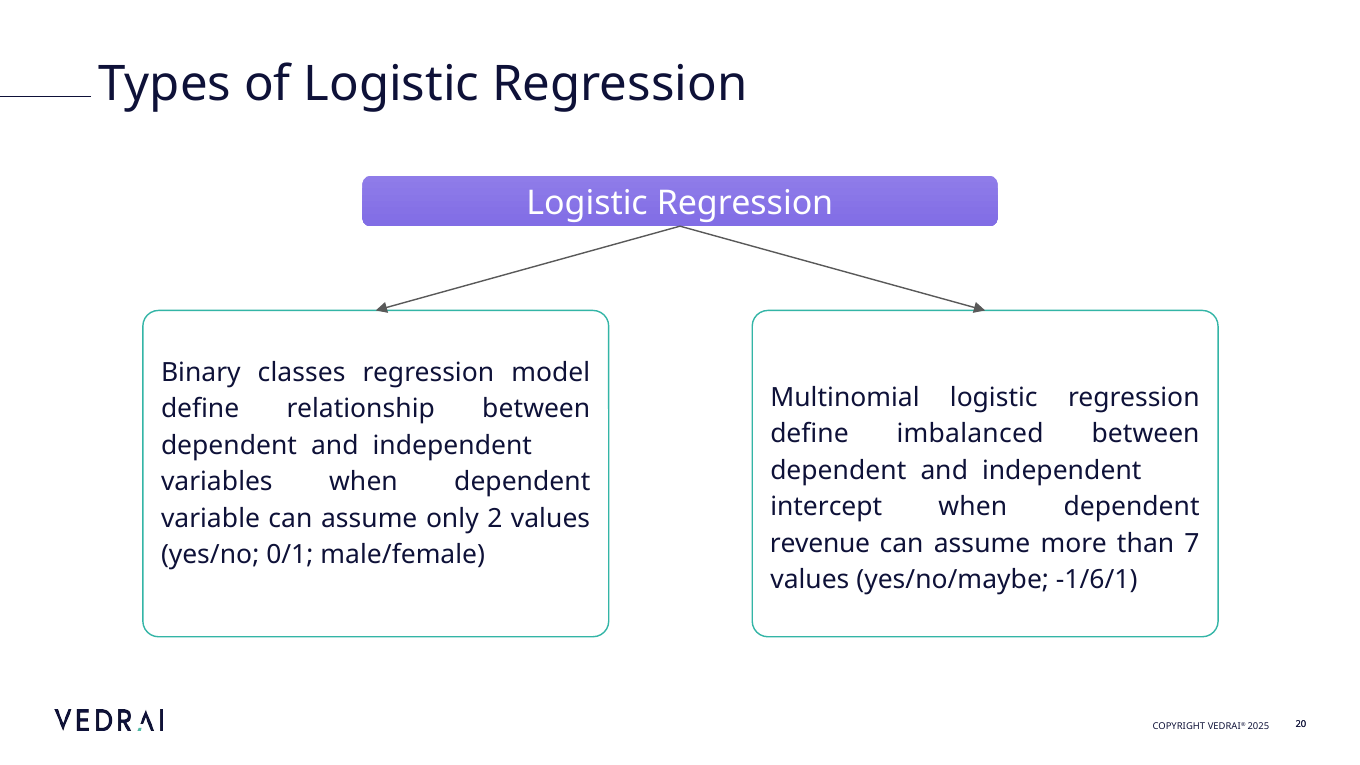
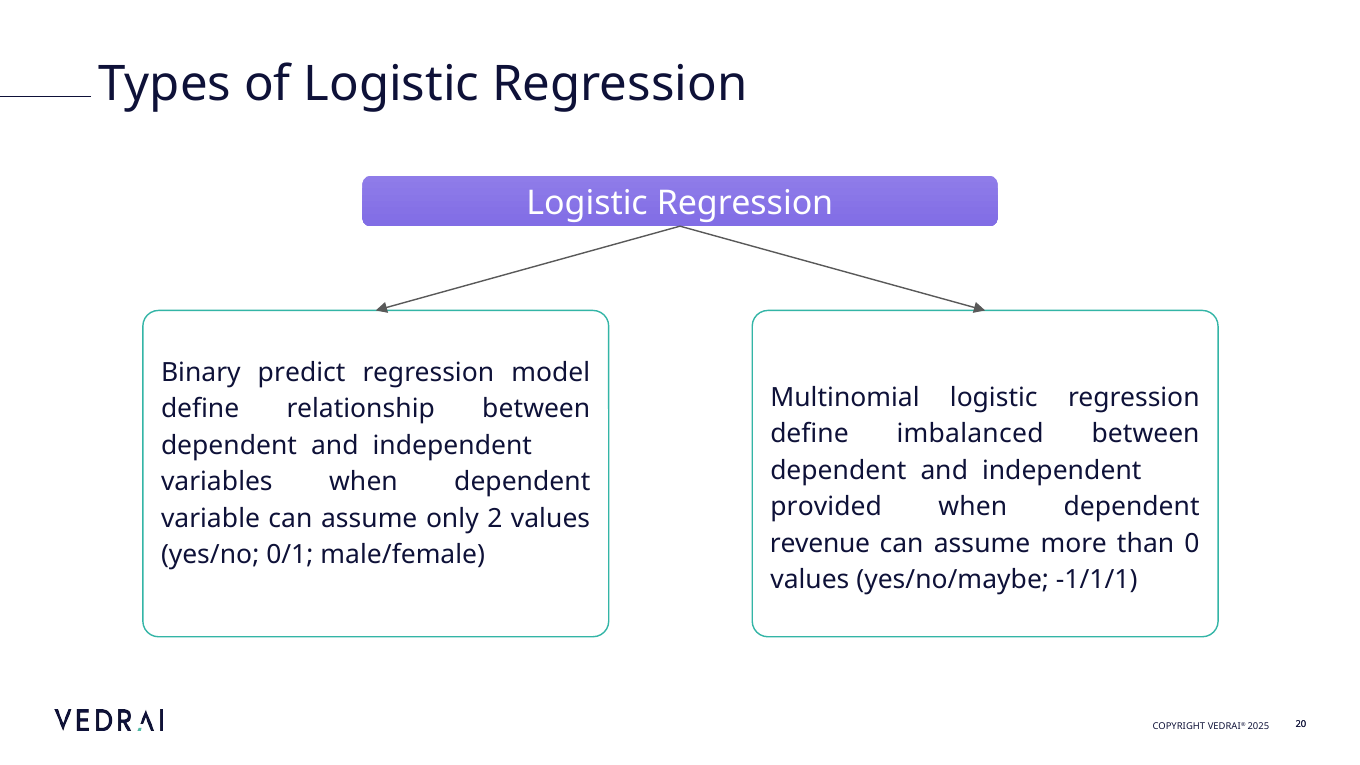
classes: classes -> predict
intercept: intercept -> provided
7: 7 -> 0
-1/6/1: -1/6/1 -> -1/1/1
